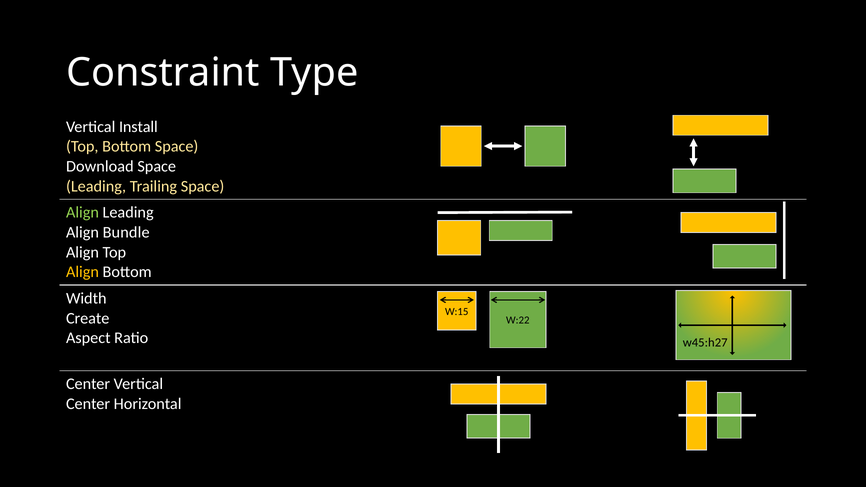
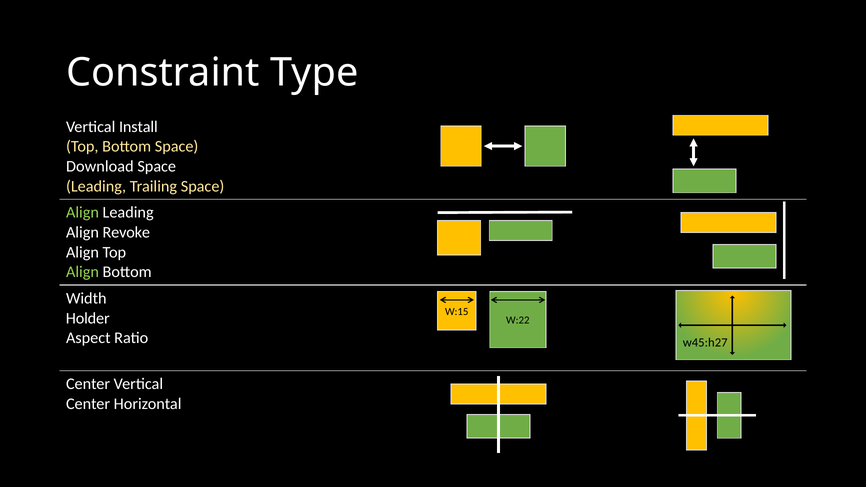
Bundle: Bundle -> Revoke
Align at (83, 272) colour: yellow -> light green
Create: Create -> Holder
